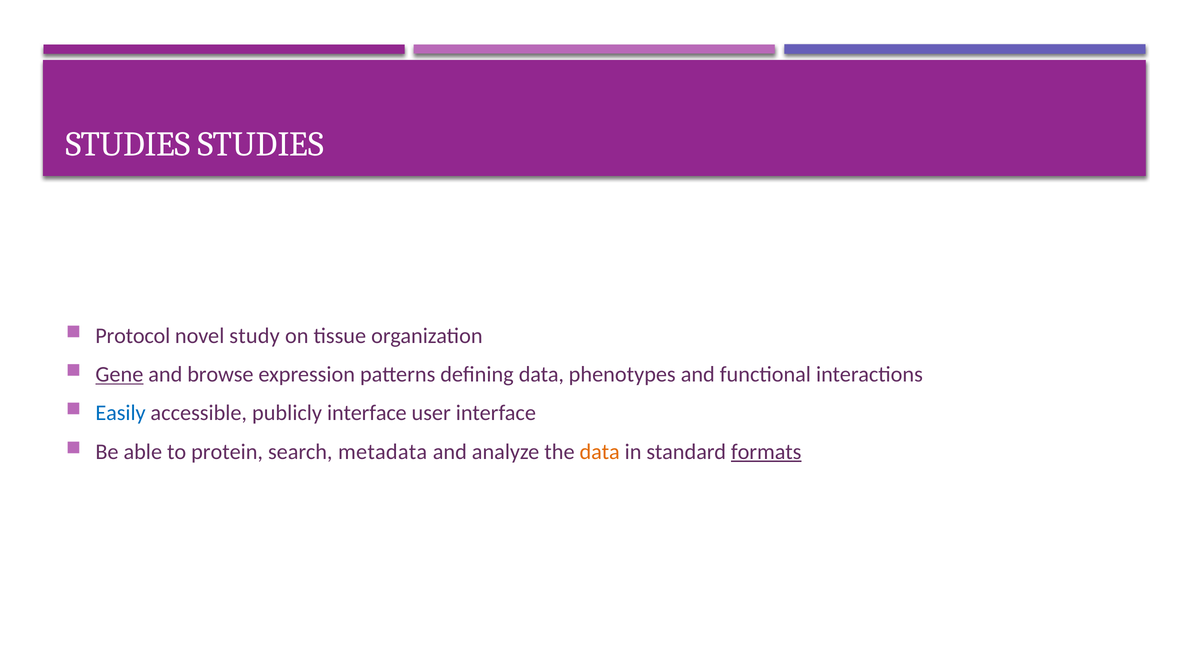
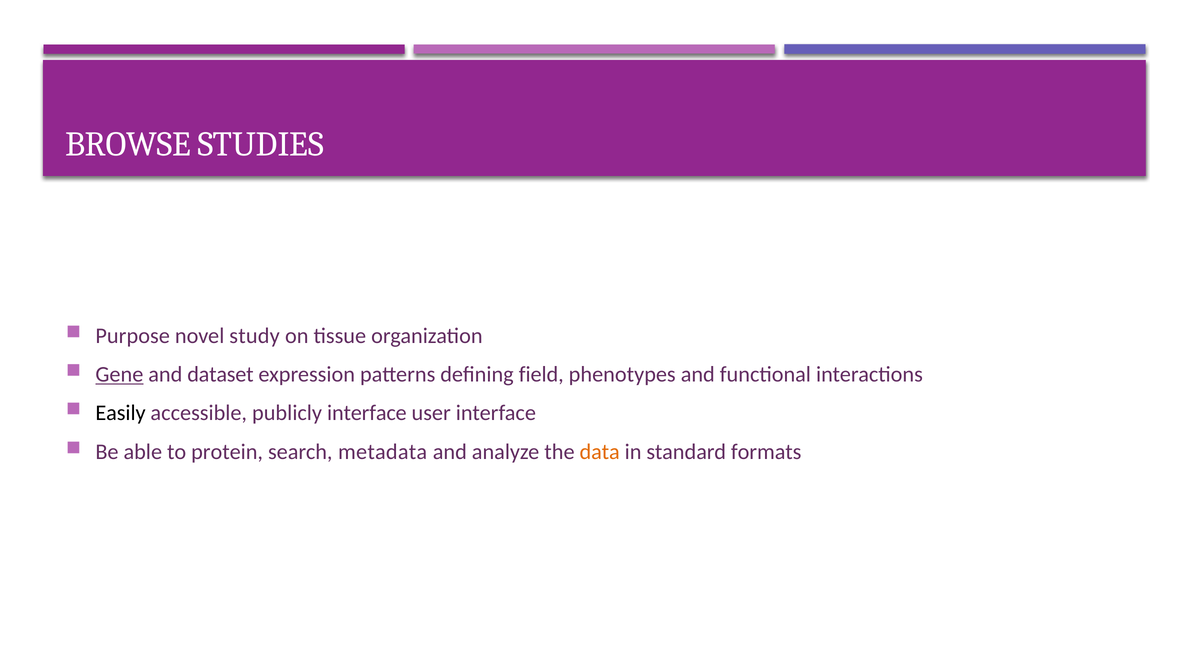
STUDIES at (128, 144): STUDIES -> BROWSE
Protocol: Protocol -> Purpose
browse: browse -> dataset
defining data: data -> field
Easily colour: blue -> black
formats underline: present -> none
